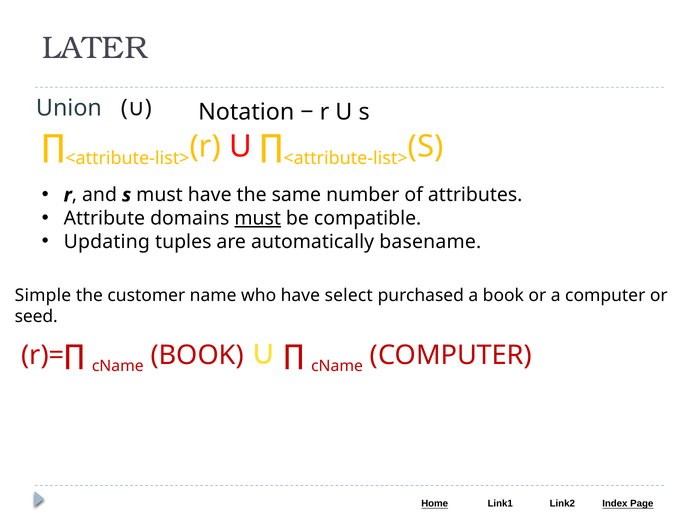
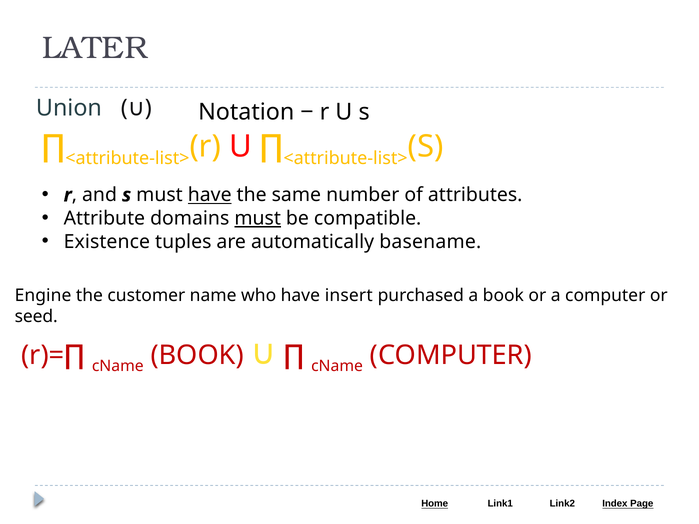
have at (210, 195) underline: none -> present
Updating: Updating -> Existence
Simple: Simple -> Engine
select: select -> insert
